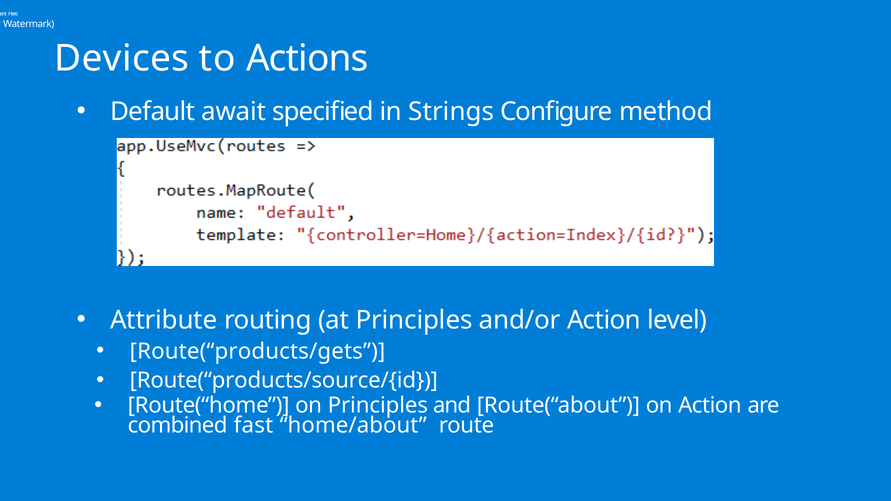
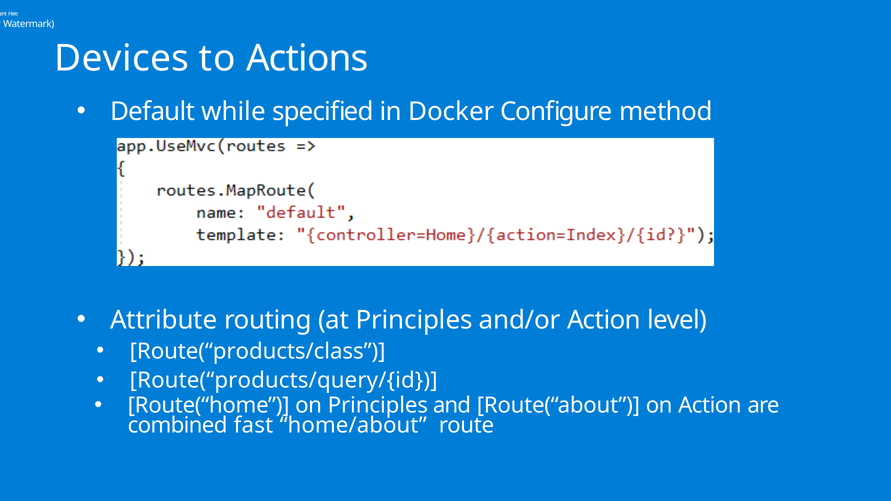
await: await -> while
Strings: Strings -> Docker
Route(“products/gets: Route(“products/gets -> Route(“products/class
Route(“products/source/{id: Route(“products/source/{id -> Route(“products/query/{id
